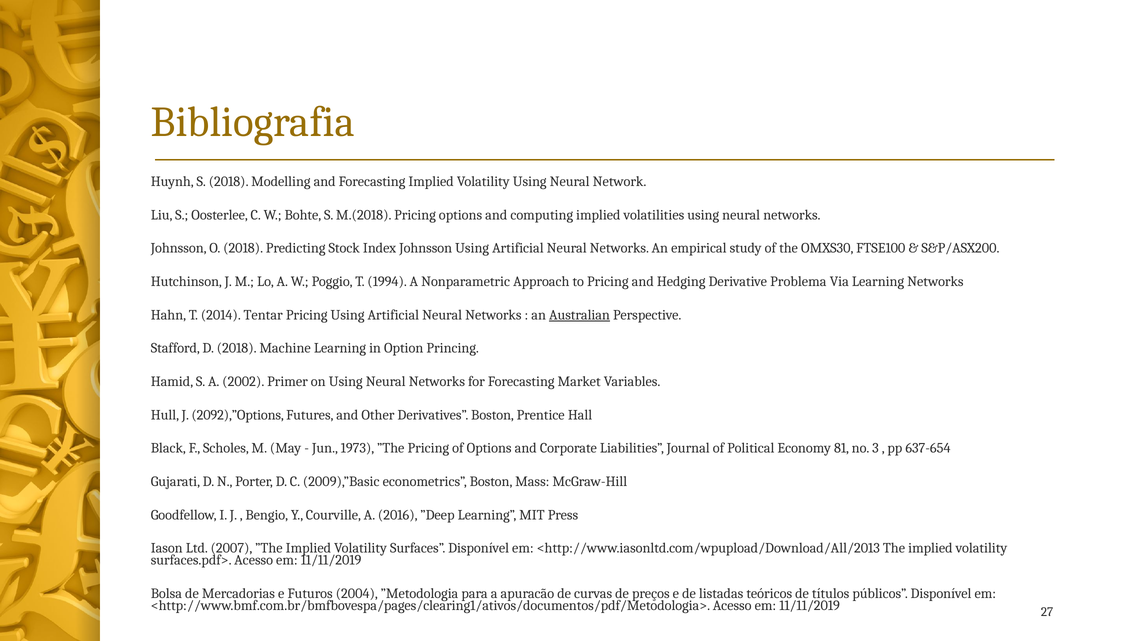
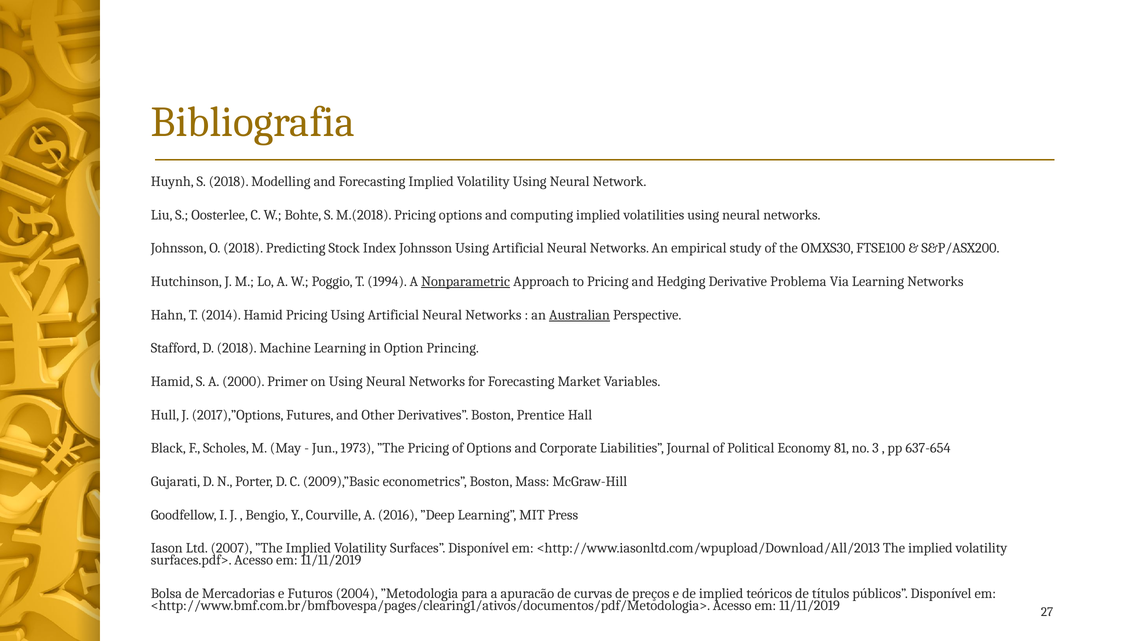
Nonparametric underline: none -> present
2014 Tentar: Tentar -> Hamid
2002: 2002 -> 2000
2092),”Options: 2092),”Options -> 2017),”Options
de listadas: listadas -> implied
